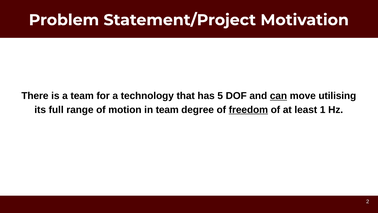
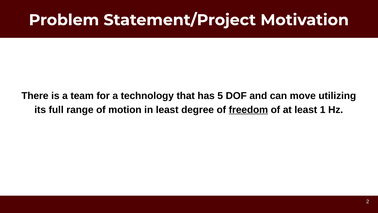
can underline: present -> none
utilising: utilising -> utilizing
in team: team -> least
